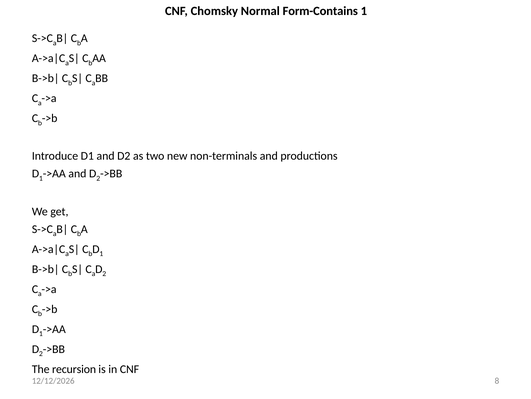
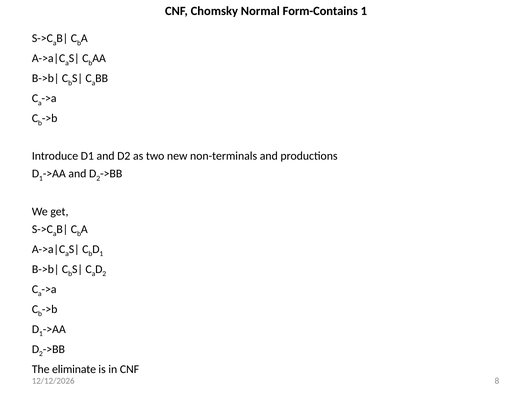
recursion: recursion -> eliminate
